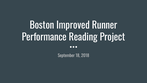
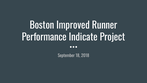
Reading: Reading -> Indicate
